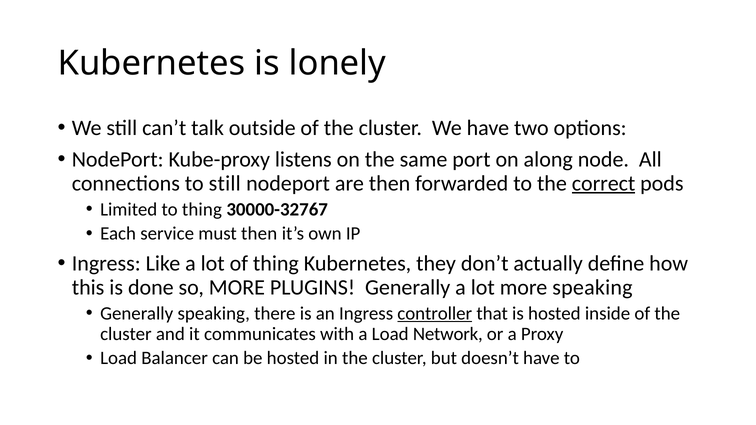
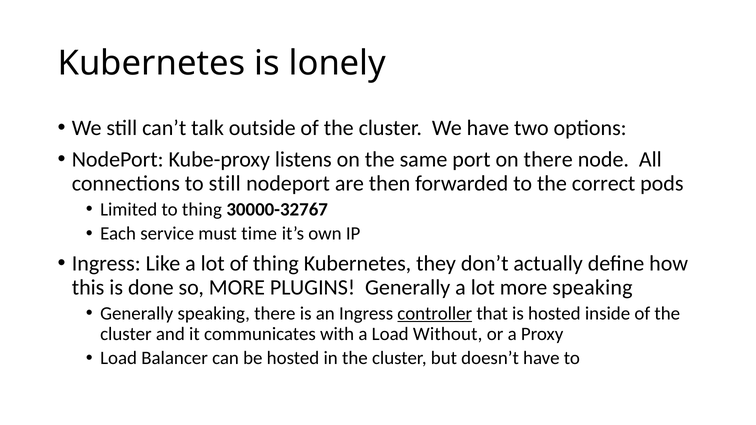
on along: along -> there
correct underline: present -> none
must then: then -> time
Network: Network -> Without
